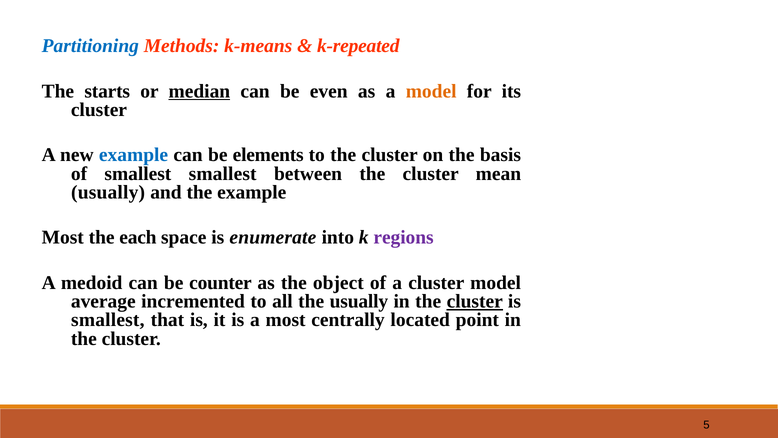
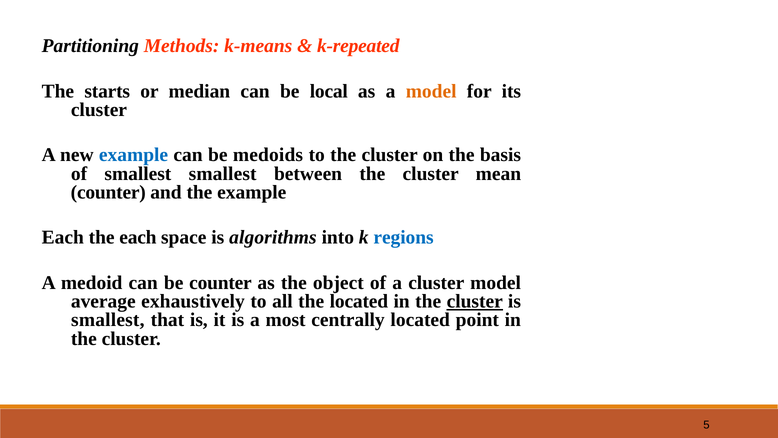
Partitioning colour: blue -> black
median underline: present -> none
even: even -> local
elements: elements -> medoids
usually at (108, 192): usually -> counter
Most at (63, 237): Most -> Each
enumerate: enumerate -> algorithms
regions colour: purple -> blue
incremented: incremented -> exhaustively
the usually: usually -> located
